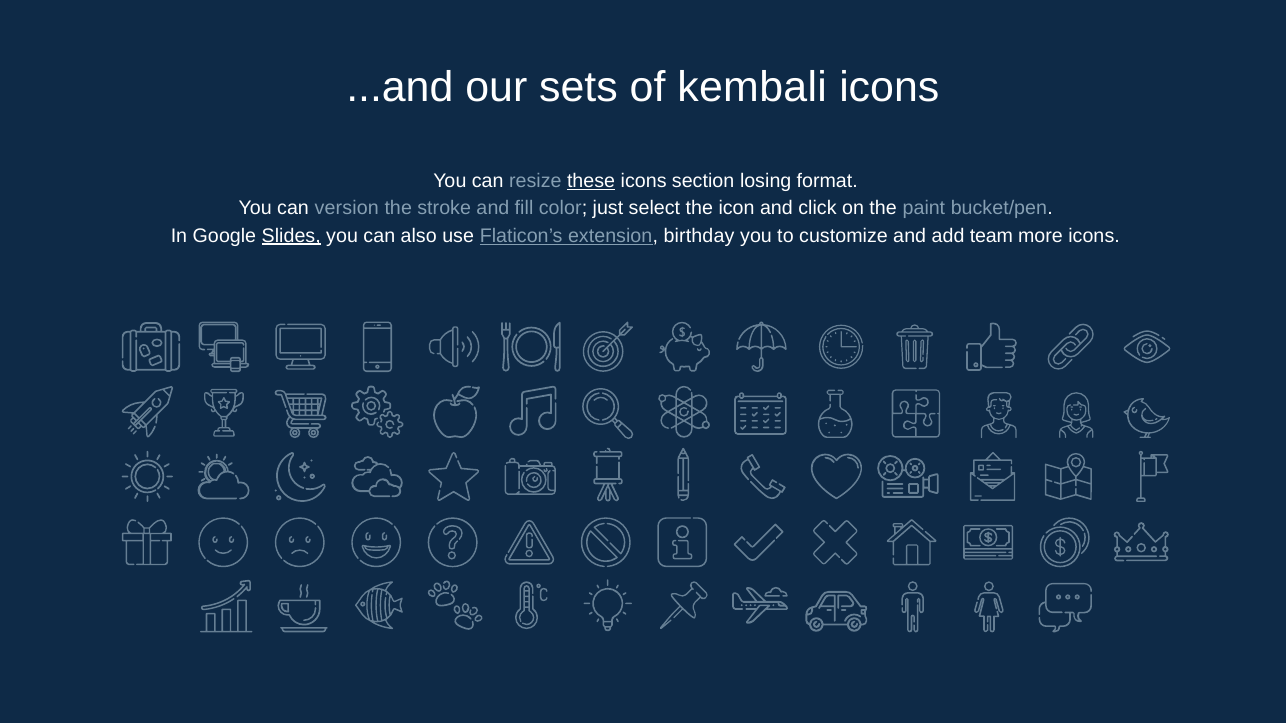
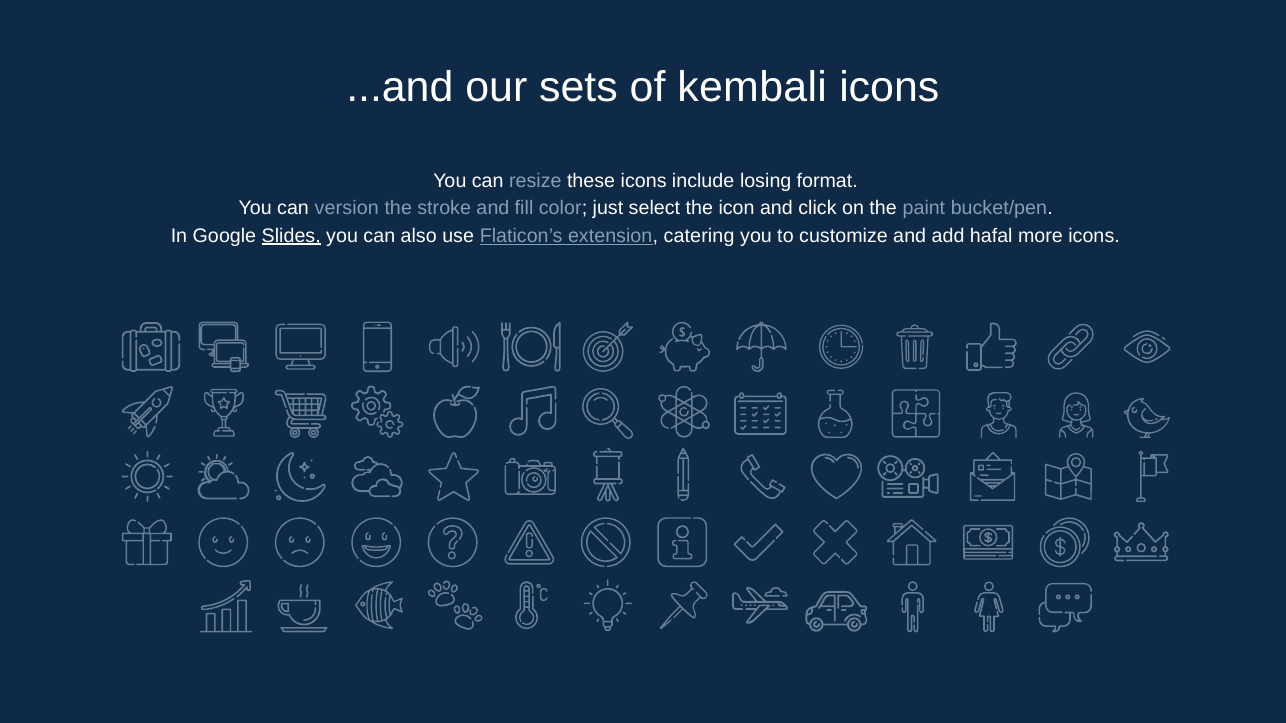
these underline: present -> none
section: section -> include
birthday: birthday -> catering
team: team -> hafal
